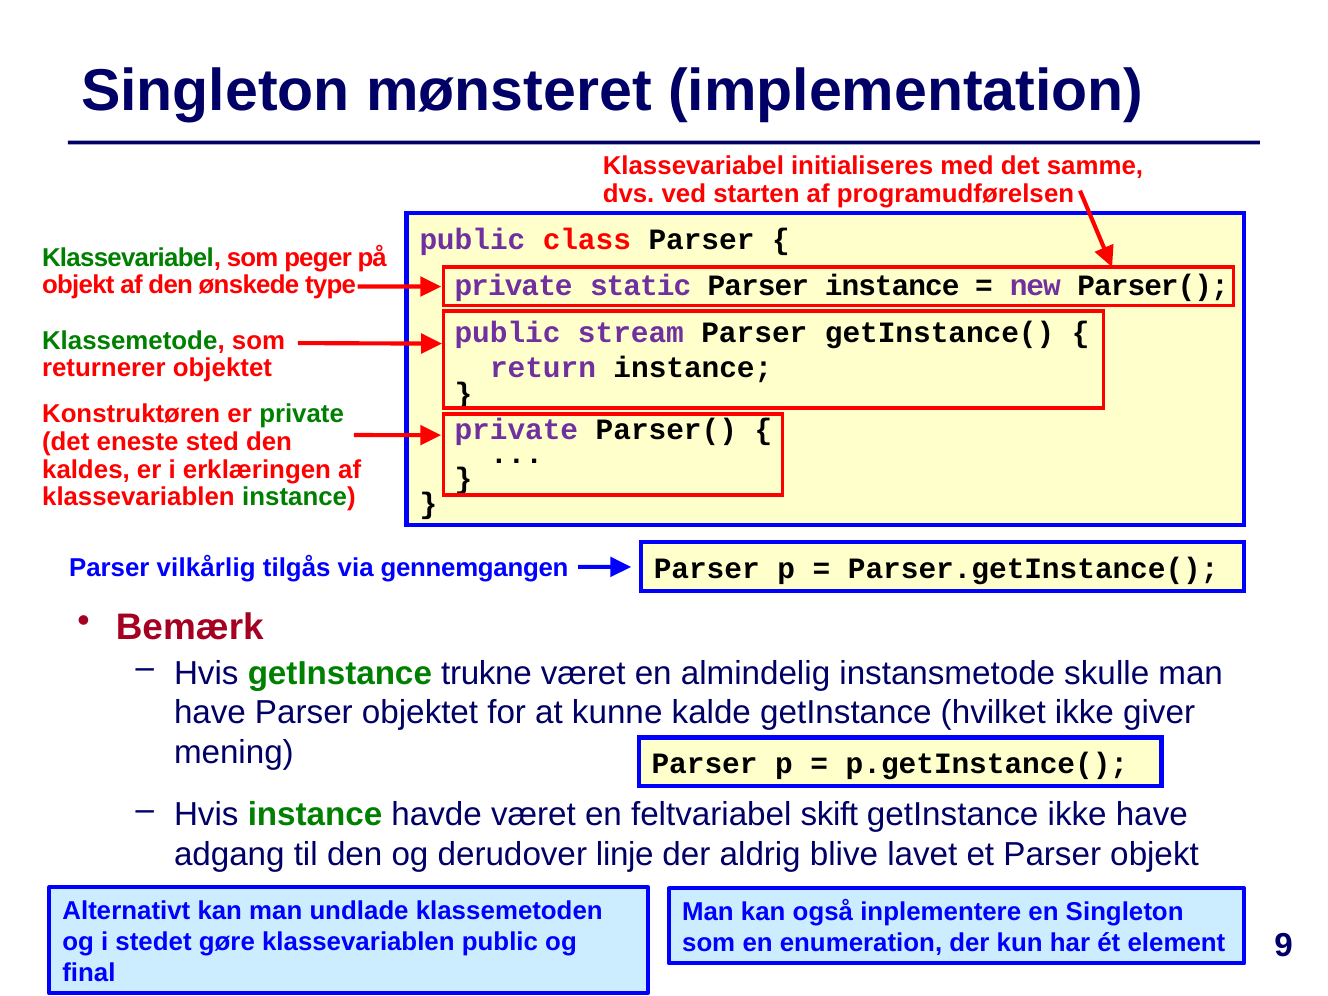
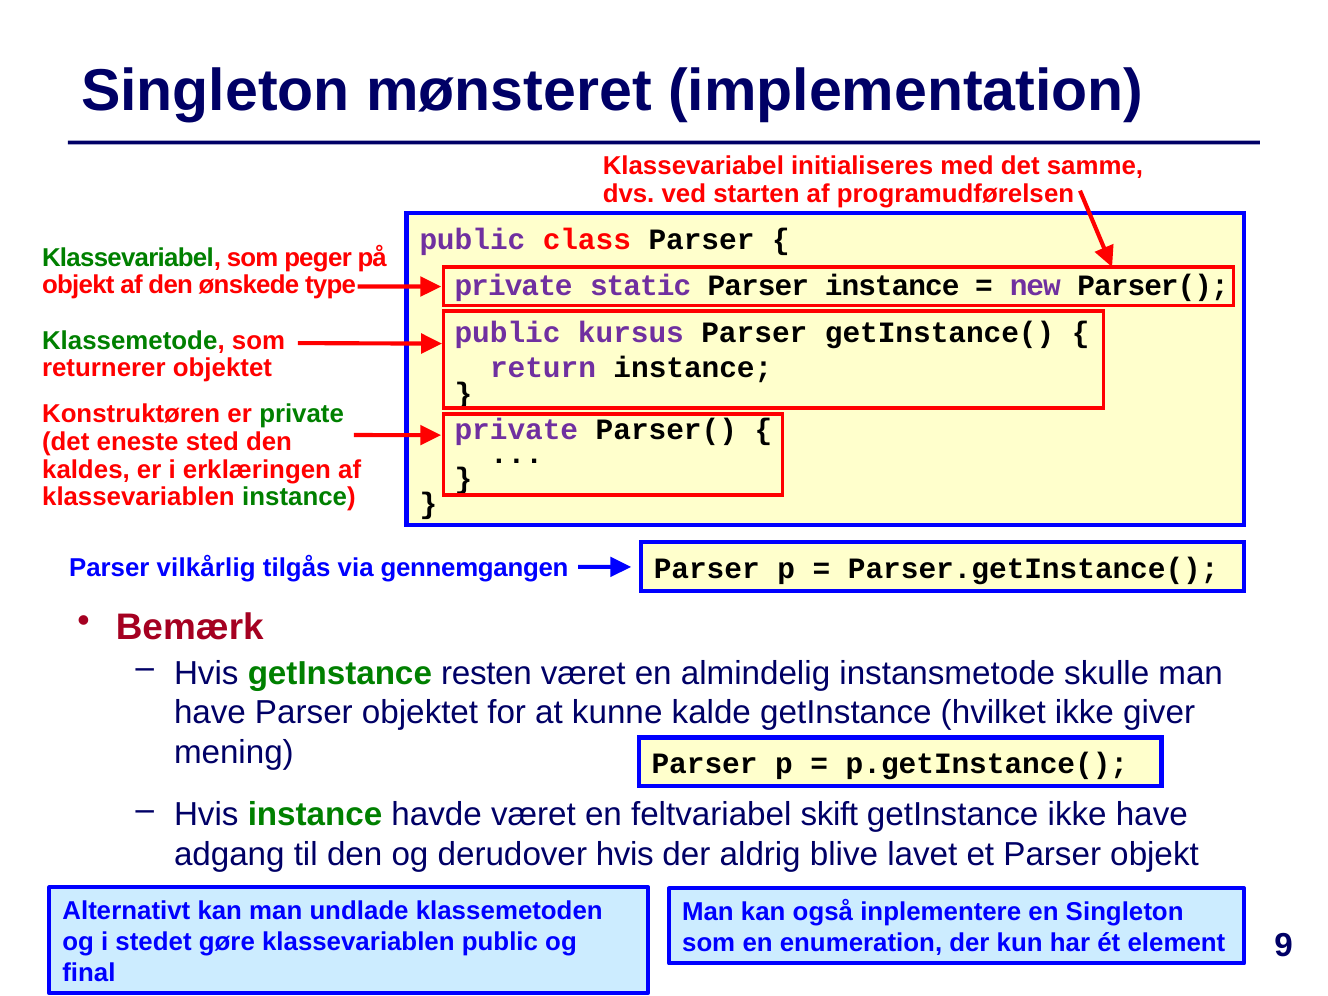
stream: stream -> kursus
trukne: trukne -> resten
derudover linje: linje -> hvis
